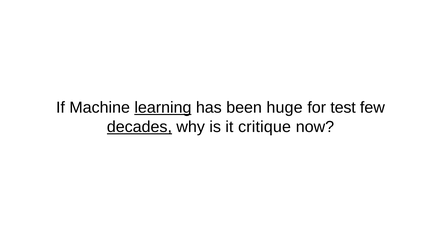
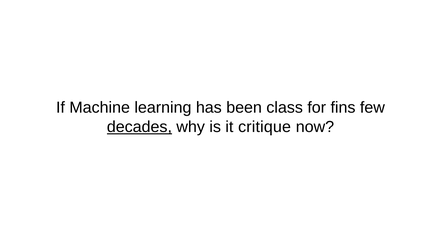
learning underline: present -> none
huge: huge -> class
test: test -> fins
